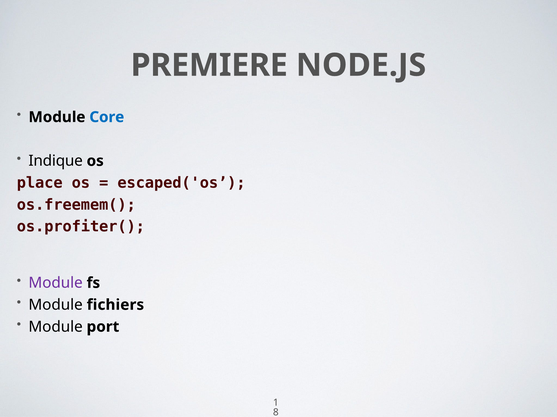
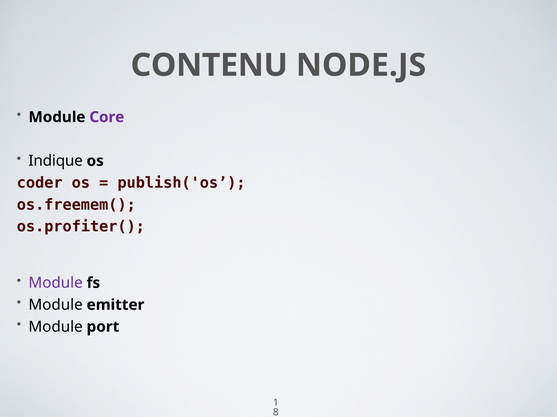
PREMIERE: PREMIERE -> CONTENU
Core colour: blue -> purple
place: place -> coder
escaped('os: escaped('os -> publish('os
fichiers: fichiers -> emitter
